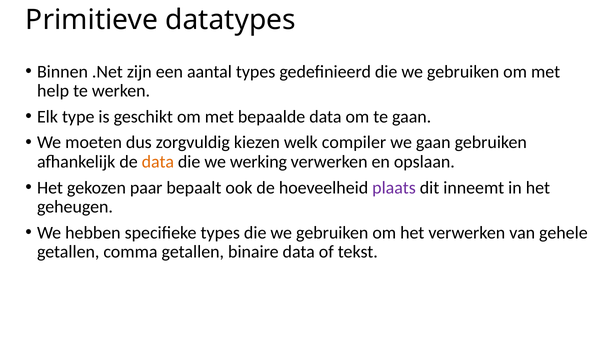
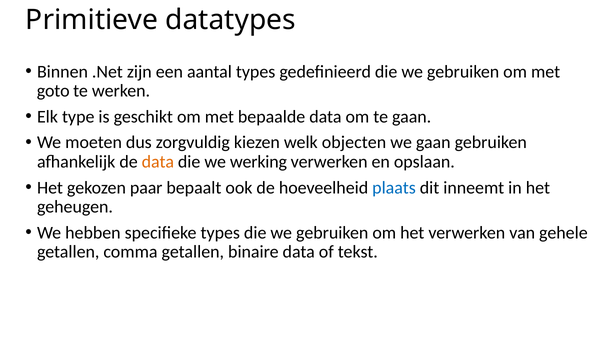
help: help -> goto
compiler: compiler -> objecten
plaats colour: purple -> blue
